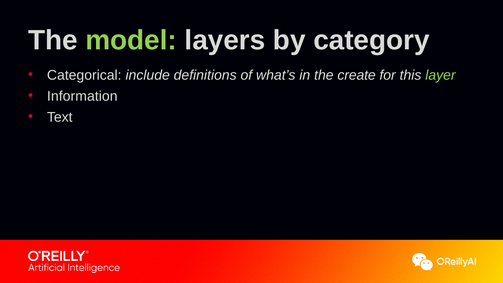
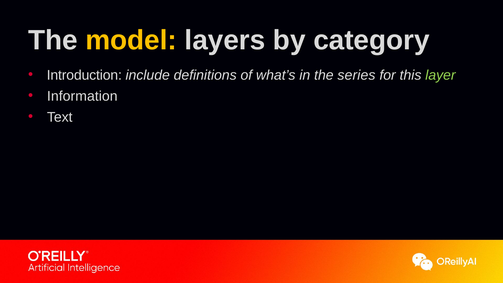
model colour: light green -> yellow
Categorical: Categorical -> Introduction
create: create -> series
